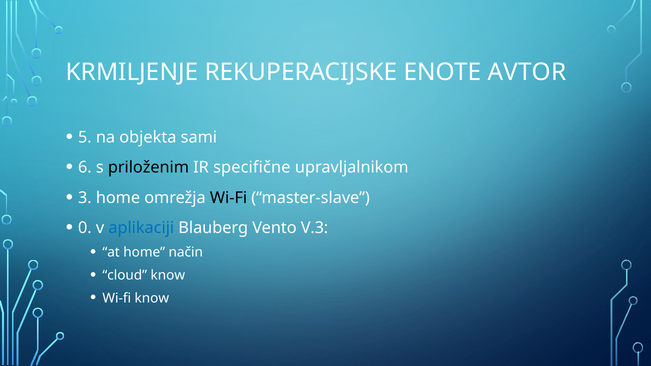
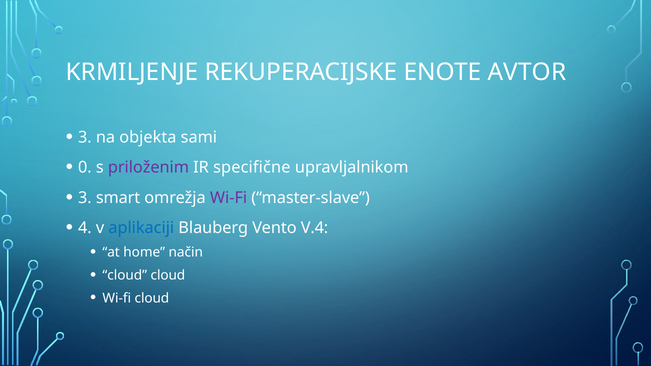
5 at (85, 137): 5 -> 3
6: 6 -> 0
priloženim colour: black -> purple
3 home: home -> smart
Wi-Fi at (229, 198) colour: black -> purple
0: 0 -> 4
V.3: V.3 -> V.4
cloud know: know -> cloud
Wi-fi know: know -> cloud
